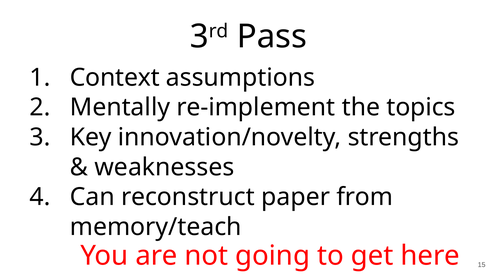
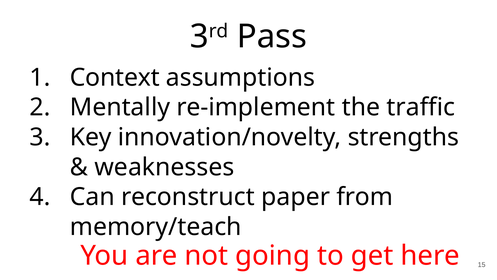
topics: topics -> traffic
